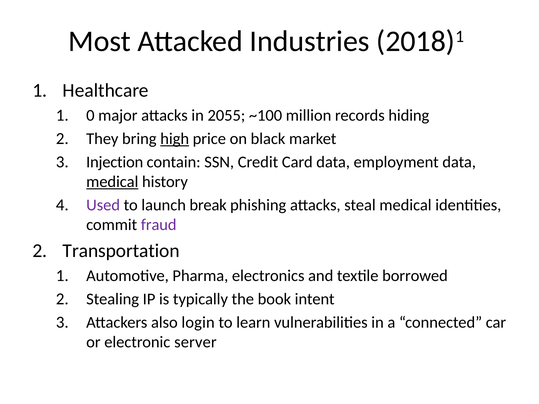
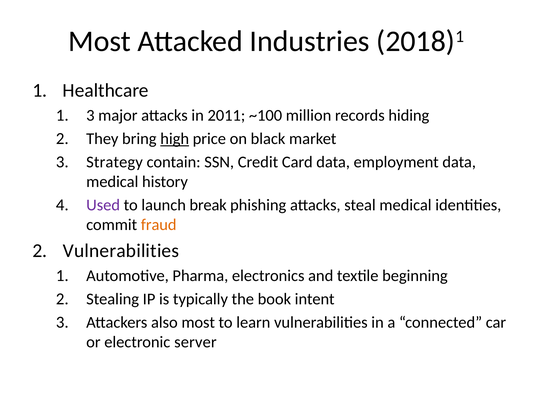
0 at (90, 115): 0 -> 3
2055: 2055 -> 2011
Injection: Injection -> Strategy
medical at (112, 182) underline: present -> none
fraud colour: purple -> orange
Transportation at (121, 251): Transportation -> Vulnerabilities
borrowed: borrowed -> beginning
also login: login -> most
